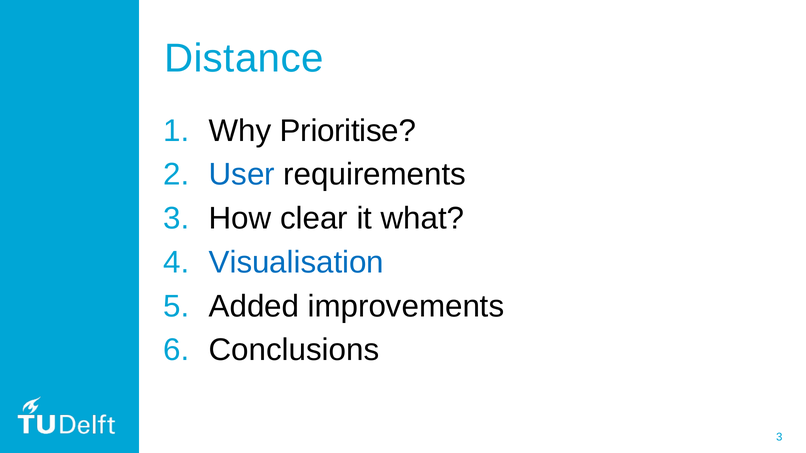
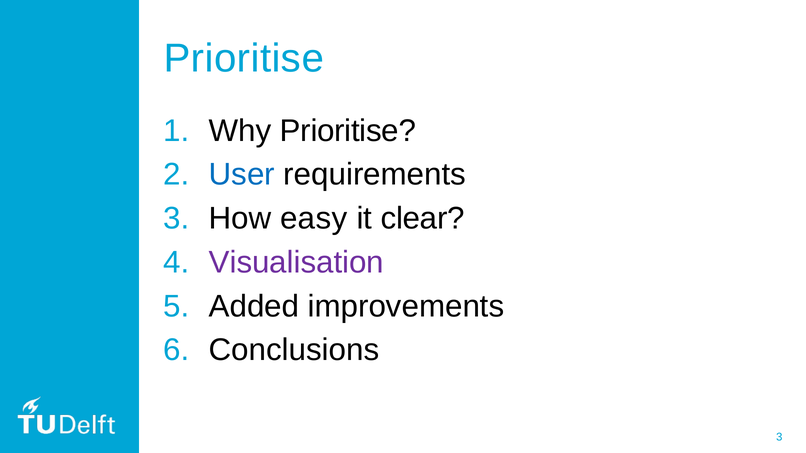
Distance at (244, 59): Distance -> Prioritise
clear: clear -> easy
what: what -> clear
Visualisation colour: blue -> purple
